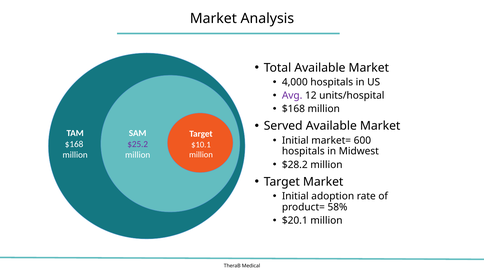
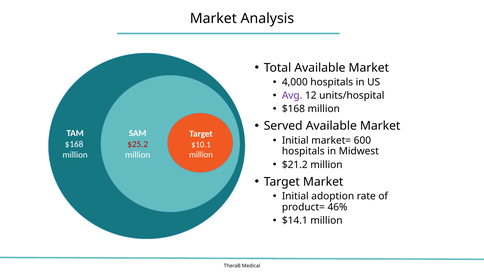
$25.2 colour: purple -> red
$28.2: $28.2 -> $21.2
58%: 58% -> 46%
$20.1: $20.1 -> $14.1
